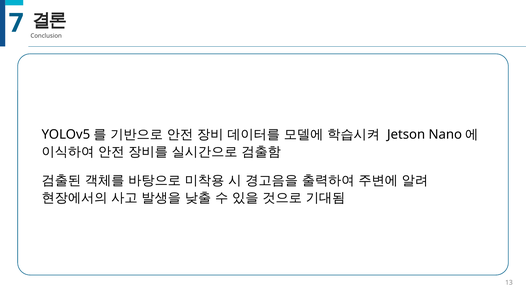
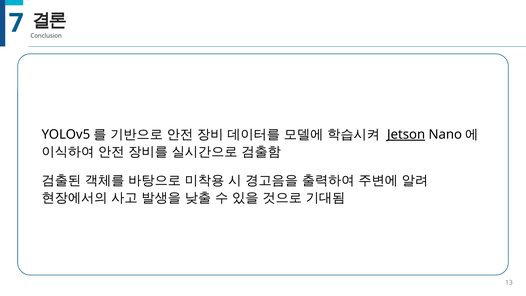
Jetson underline: none -> present
